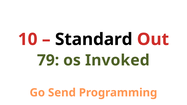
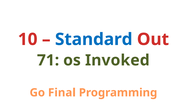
Standard colour: black -> blue
79: 79 -> 71
Send: Send -> Final
